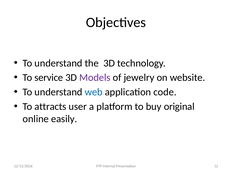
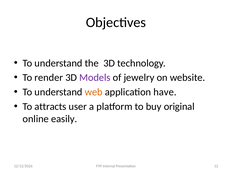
service: service -> render
web colour: blue -> orange
code: code -> have
